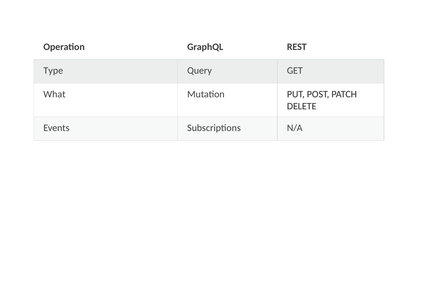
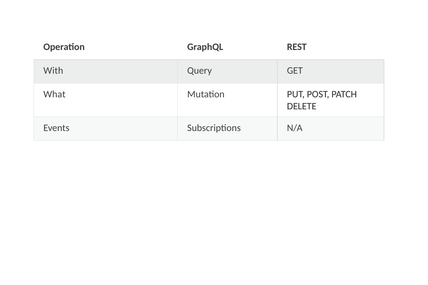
Type: Type -> With
